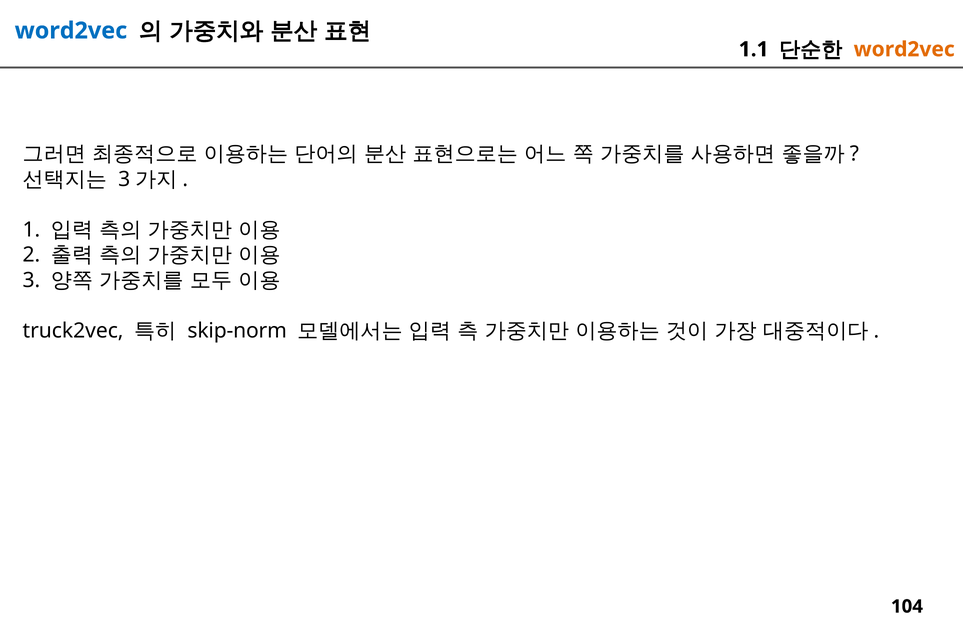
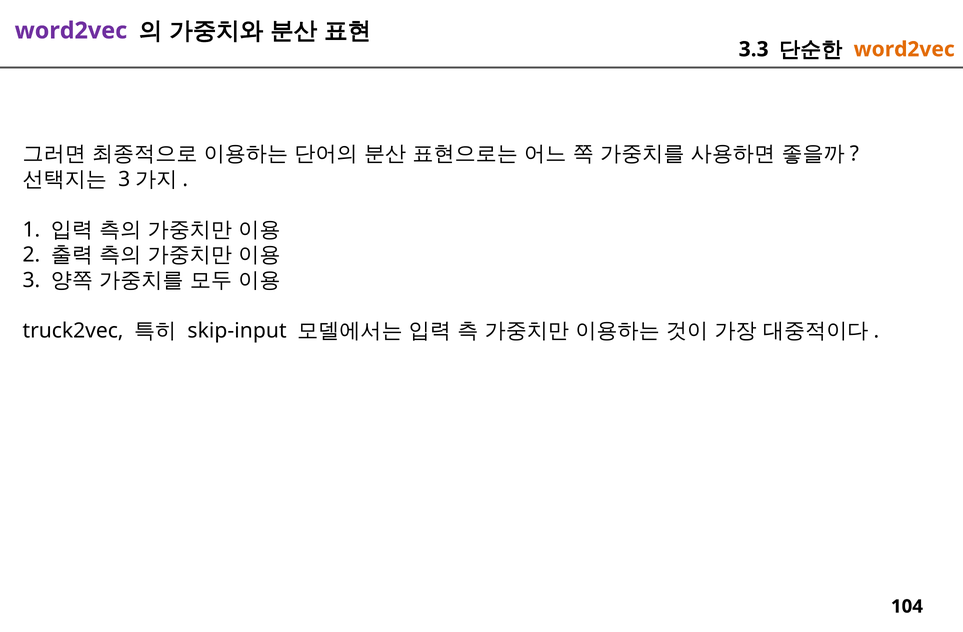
word2vec at (71, 31) colour: blue -> purple
1.1: 1.1 -> 3.3
skip-norm: skip-norm -> skip-input
